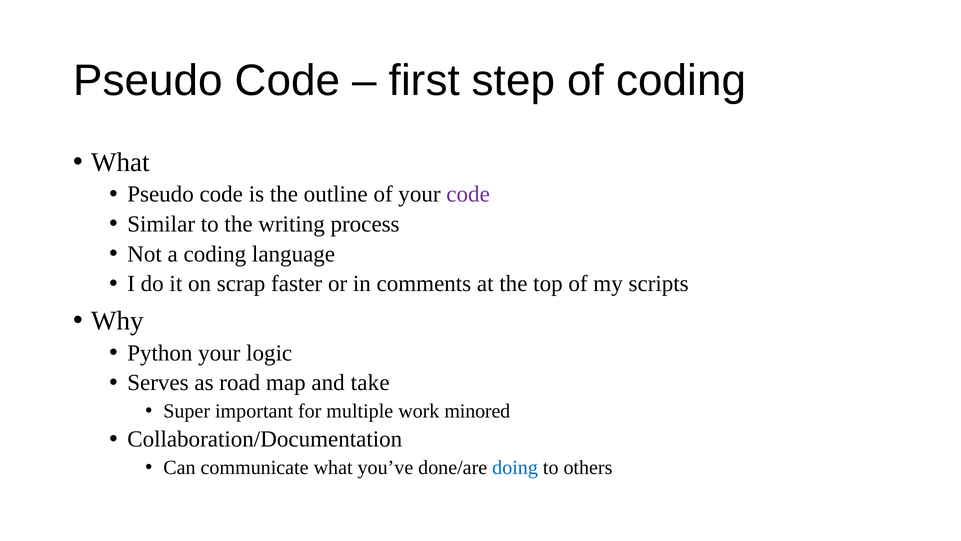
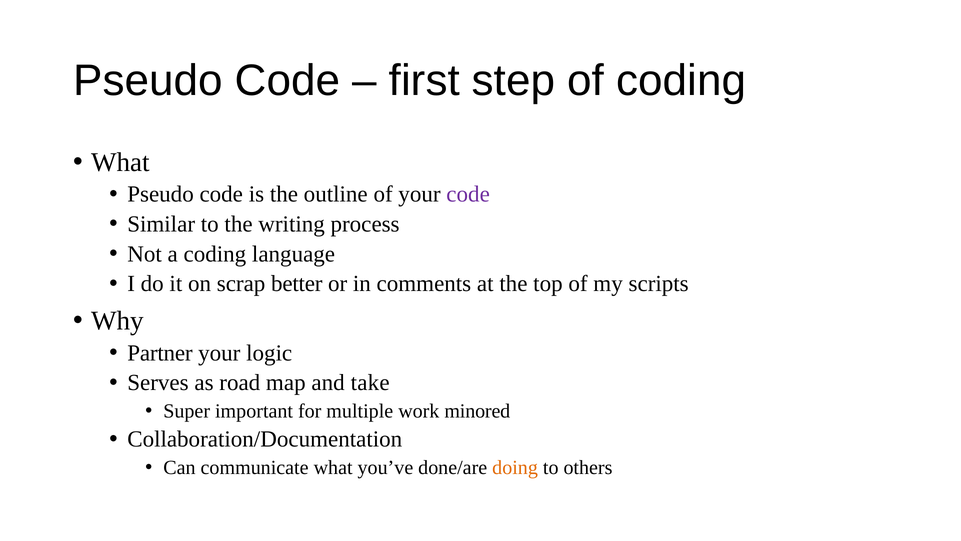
faster: faster -> better
Python: Python -> Partner
doing colour: blue -> orange
